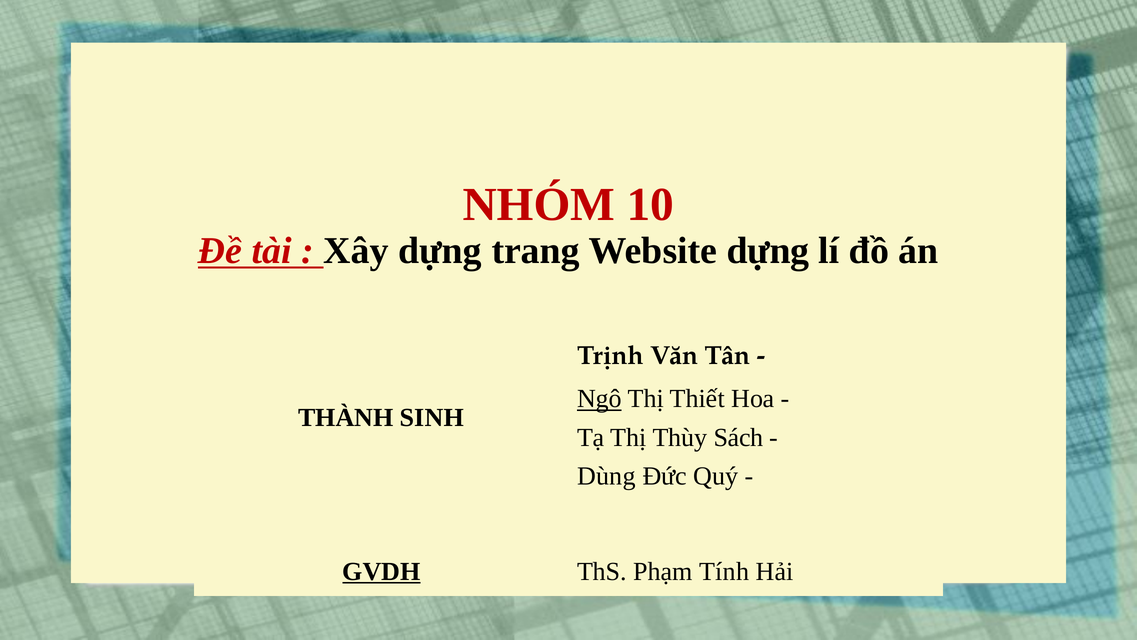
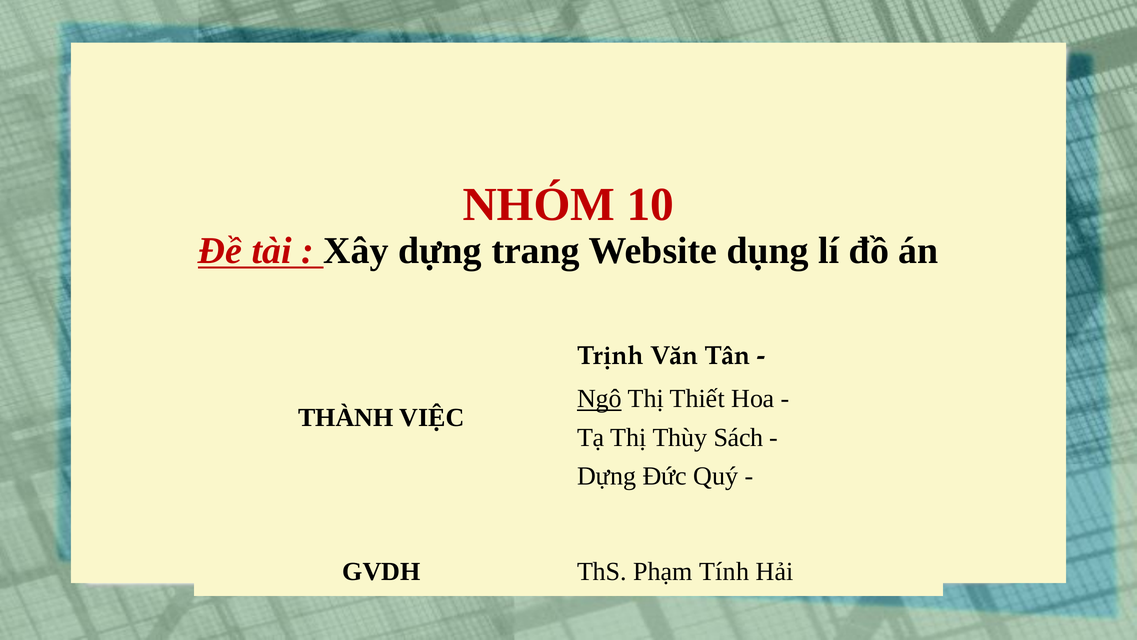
Website dựng: dựng -> dụng
SINH: SINH -> VIỆC
Dùng at (606, 476): Dùng -> Dựng
GVDH underline: present -> none
